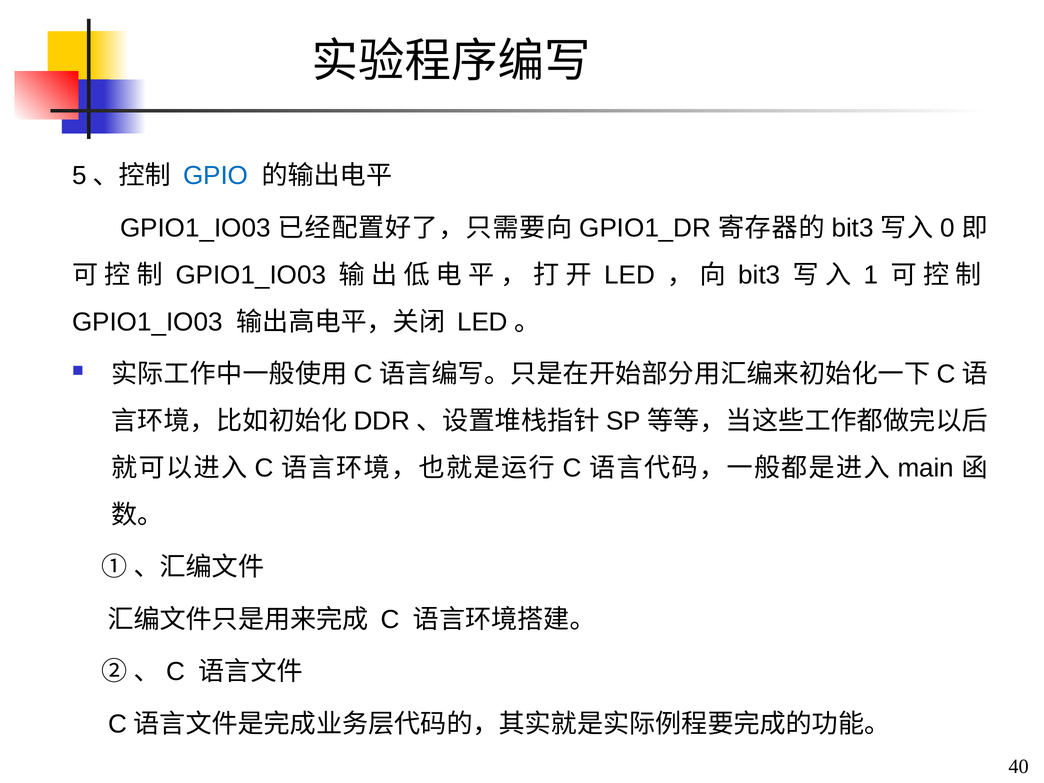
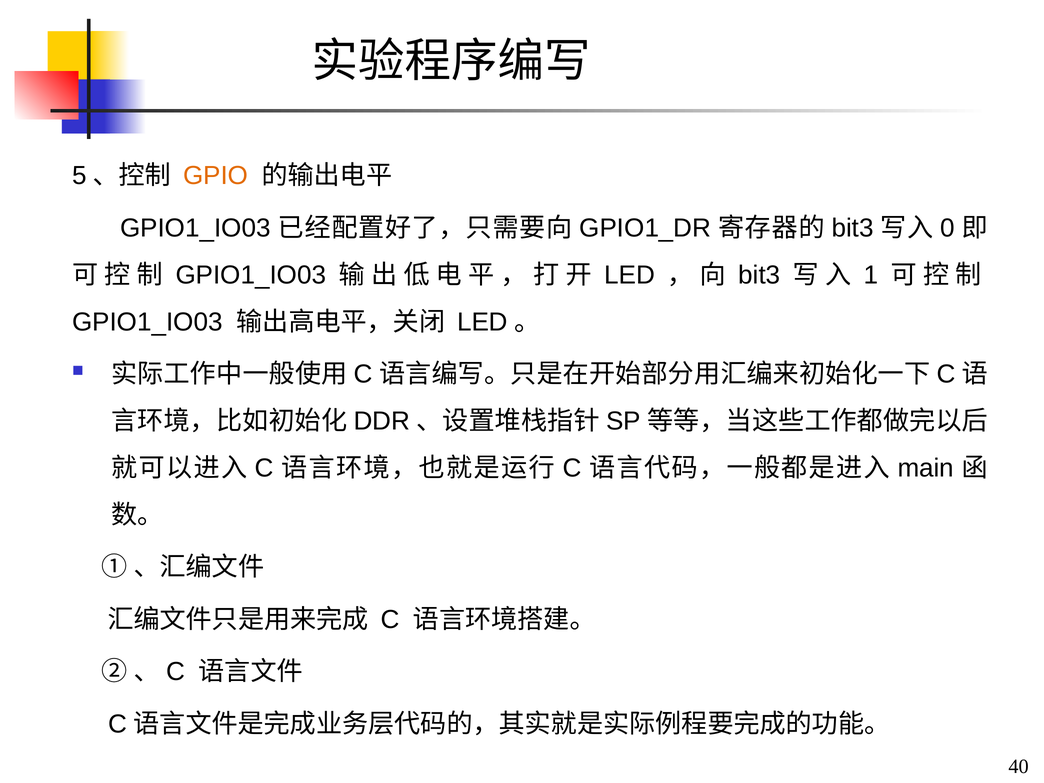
GPIO colour: blue -> orange
